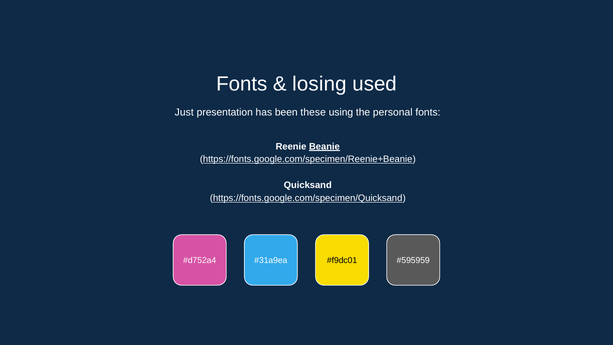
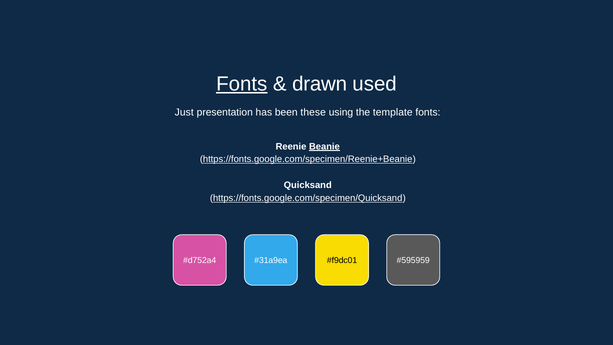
Fonts at (242, 84) underline: none -> present
losing: losing -> drawn
personal: personal -> template
